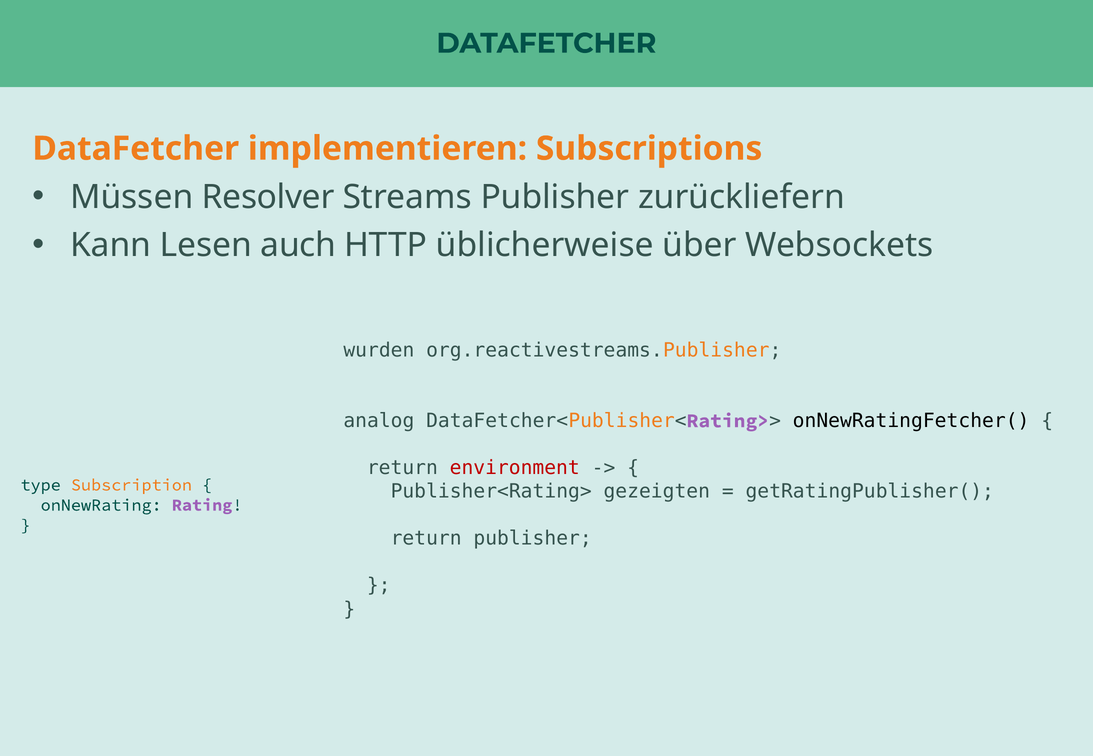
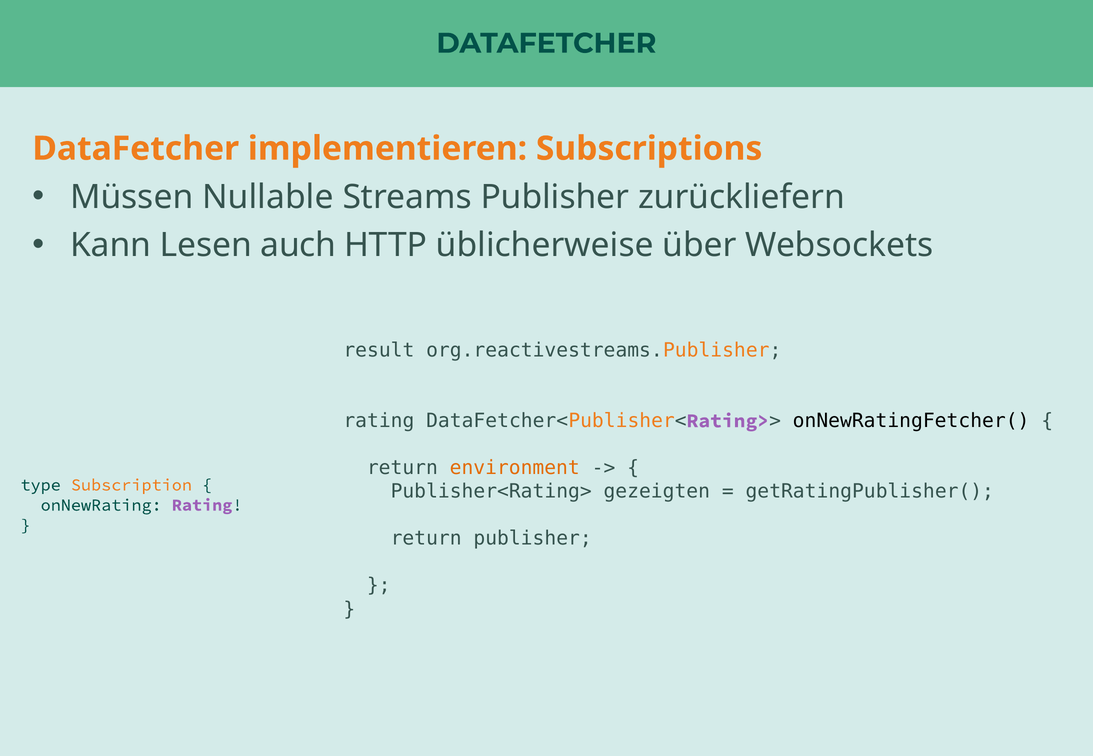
Resolver: Resolver -> Nullable
wurden: wurden -> result
analog at (379, 421): analog -> rating
environment colour: red -> orange
